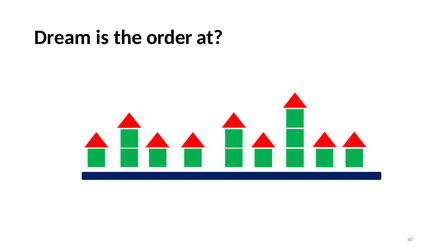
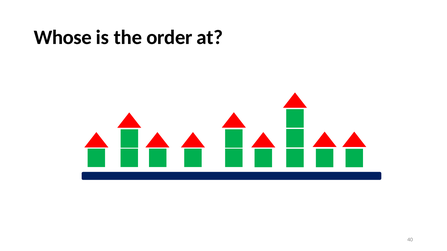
Dream: Dream -> Whose
